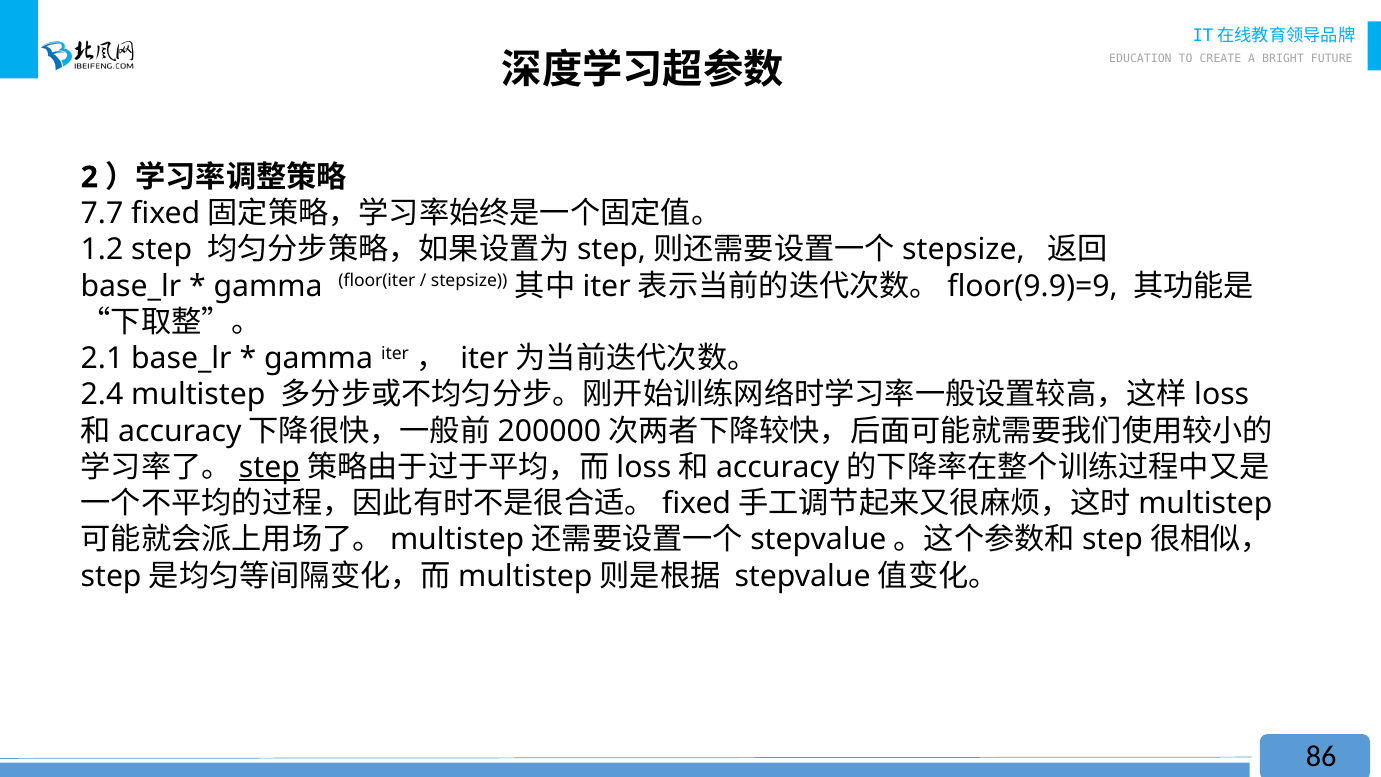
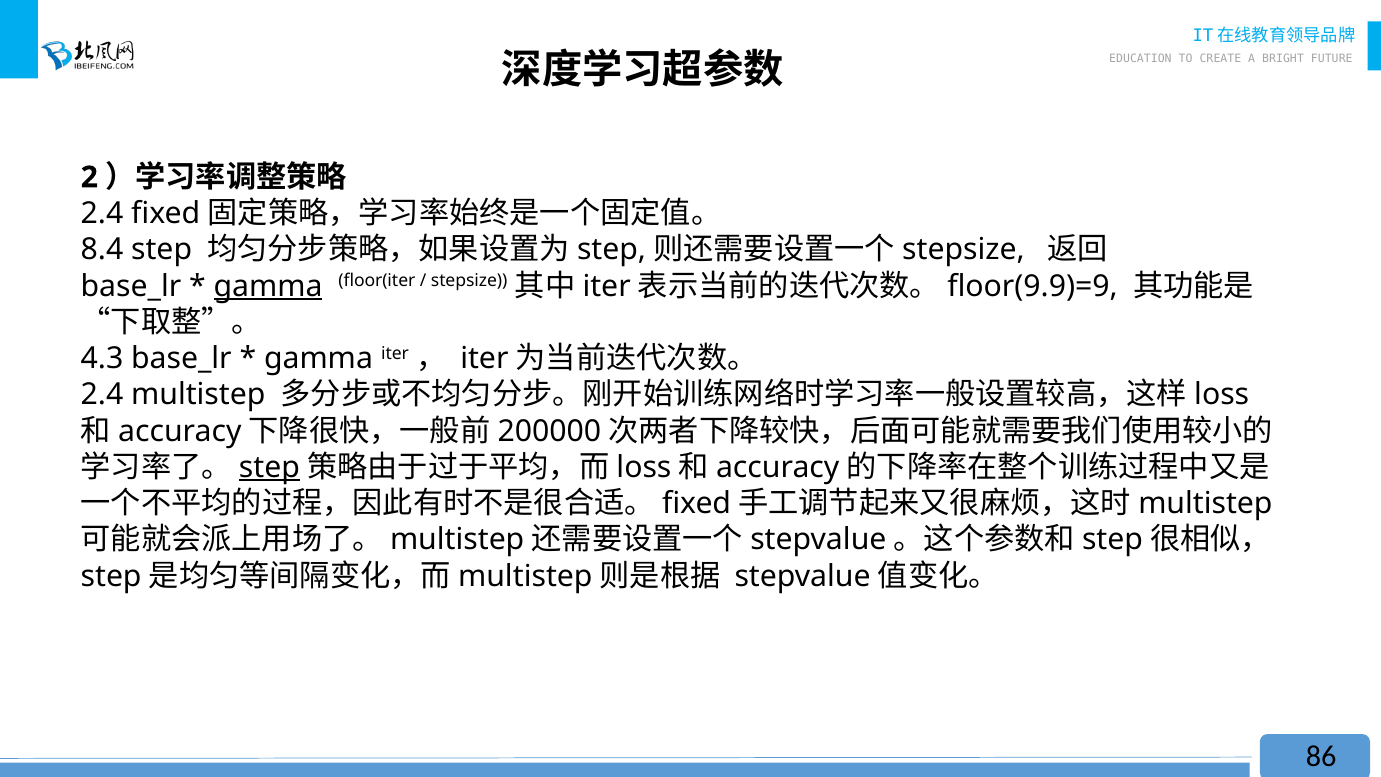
7.7 at (102, 214): 7.7 -> 2.4
1.2: 1.2 -> 8.4
gamma at (268, 286) underline: none -> present
2.1: 2.1 -> 4.3
